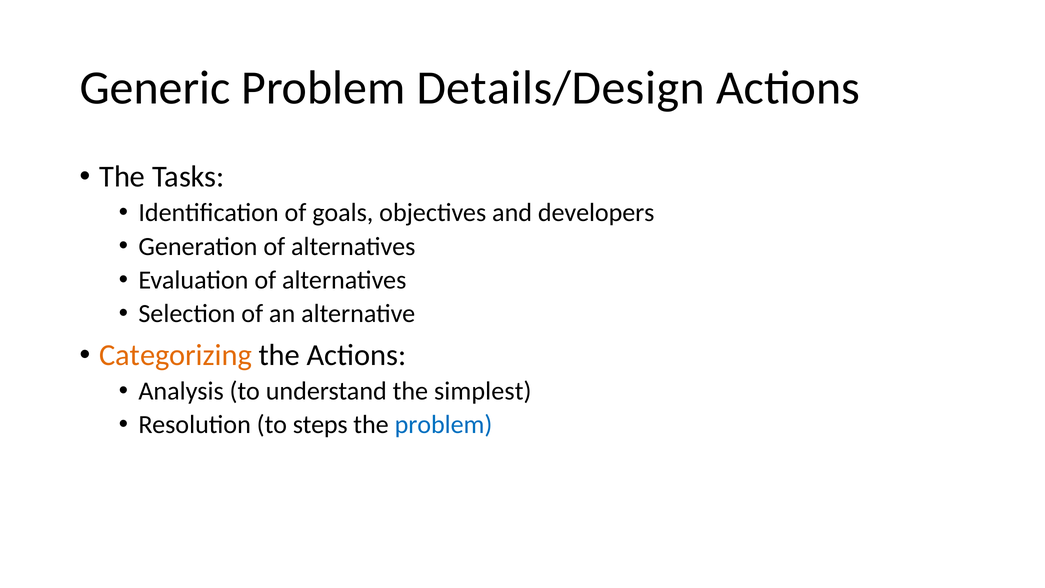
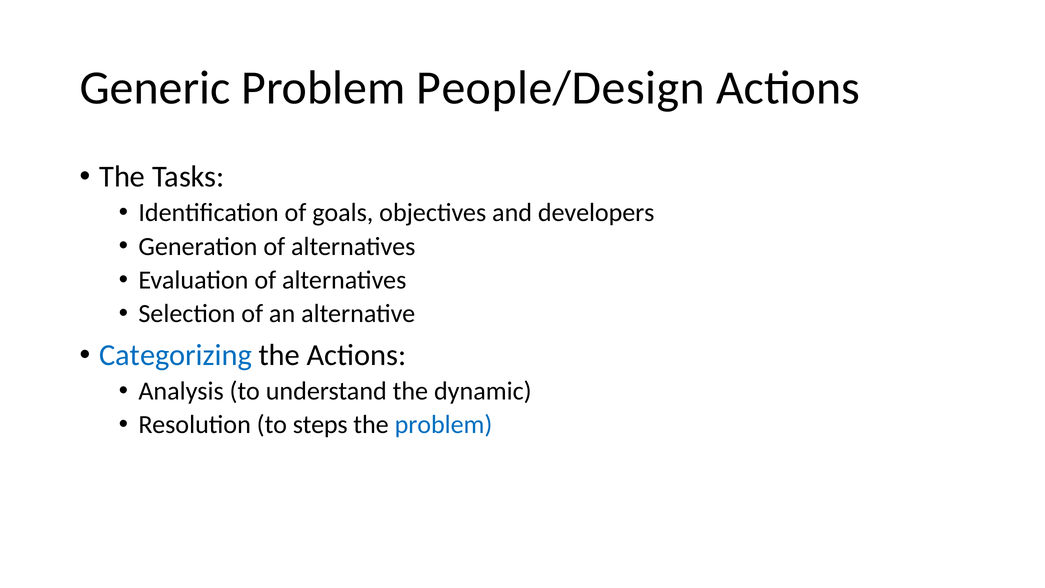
Details/Design: Details/Design -> People/Design
Categorizing colour: orange -> blue
simplest: simplest -> dynamic
